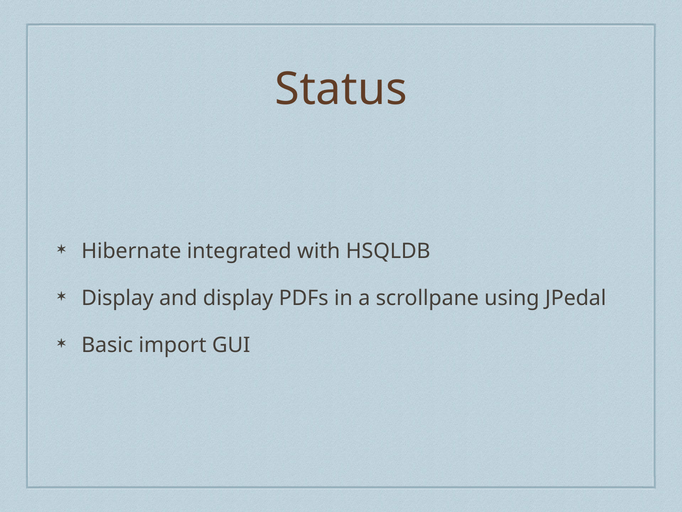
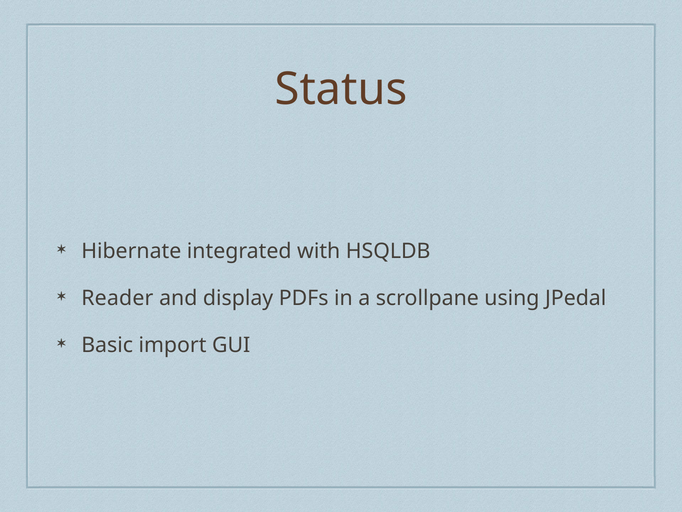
Display at (117, 298): Display -> Reader
